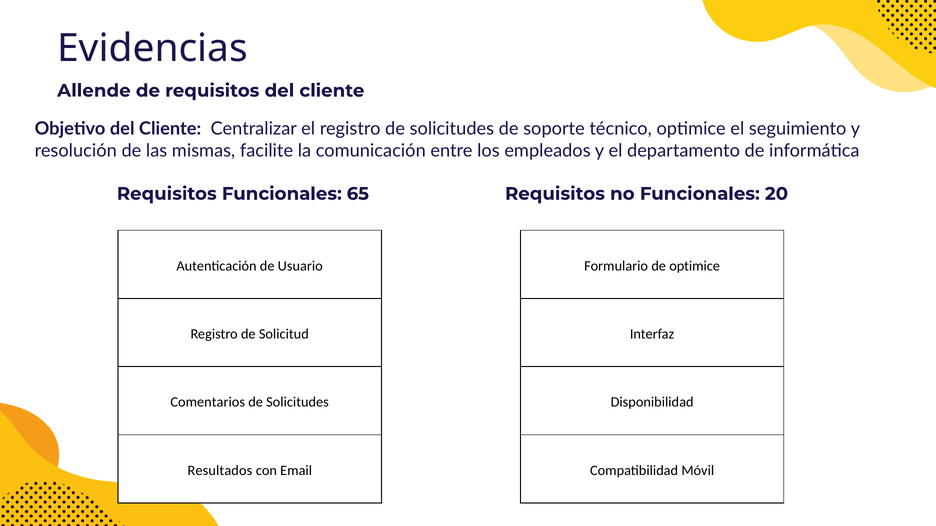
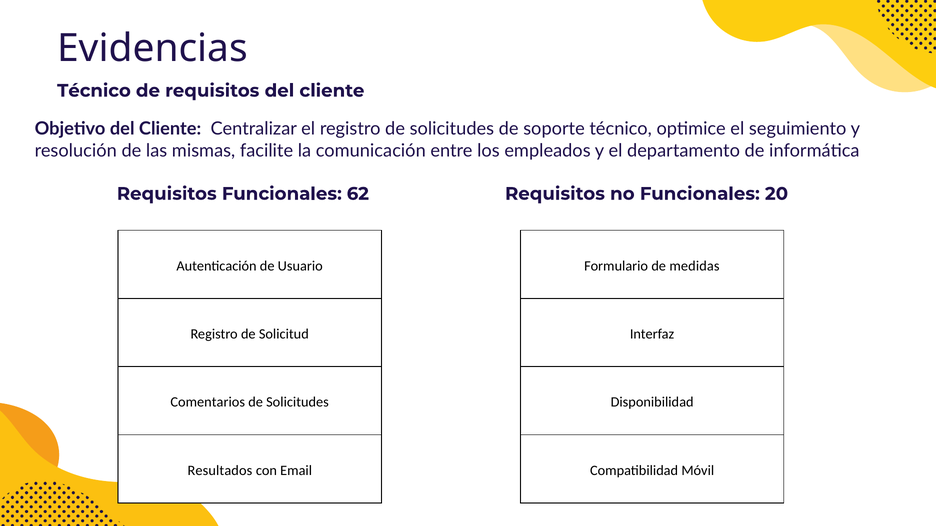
Allende at (94, 91): Allende -> Técnico
65: 65 -> 62
de optimice: optimice -> medidas
